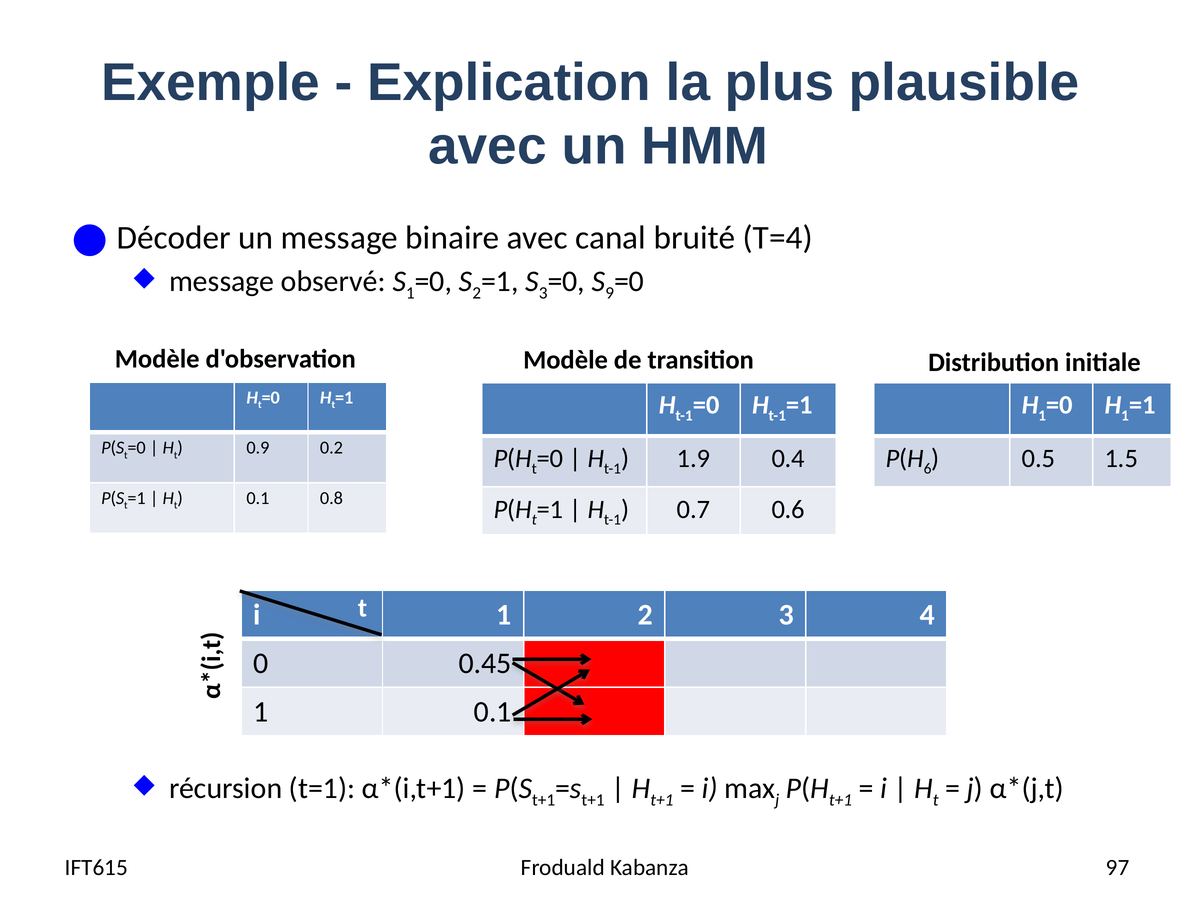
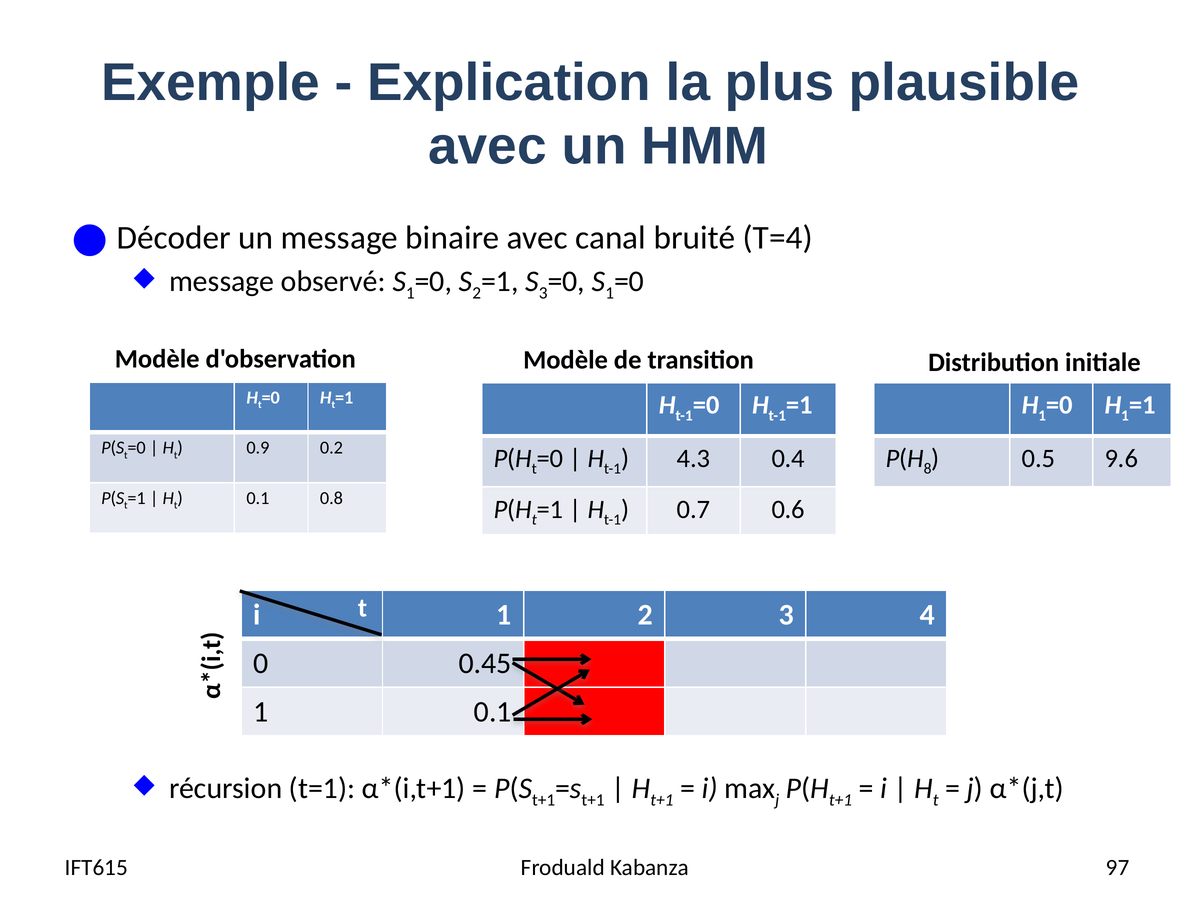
9 at (610, 293): 9 -> 1
1.9: 1.9 -> 4.3
6: 6 -> 8
1.5: 1.5 -> 9.6
